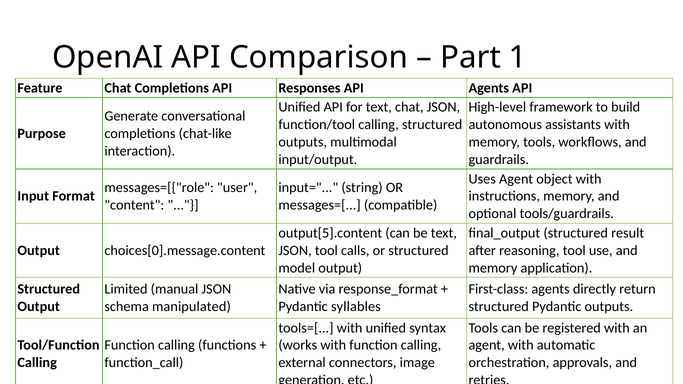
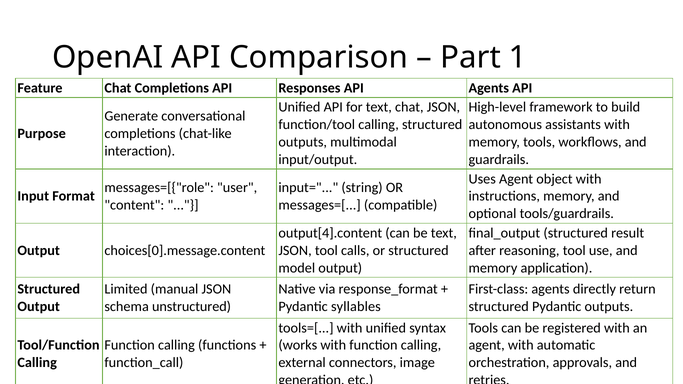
output[5].content: output[5].content -> output[4].content
manipulated: manipulated -> unstructured
